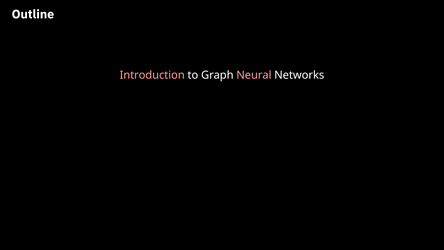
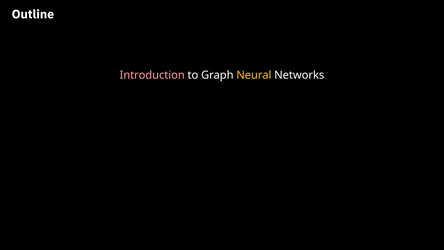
Neural colour: pink -> yellow
